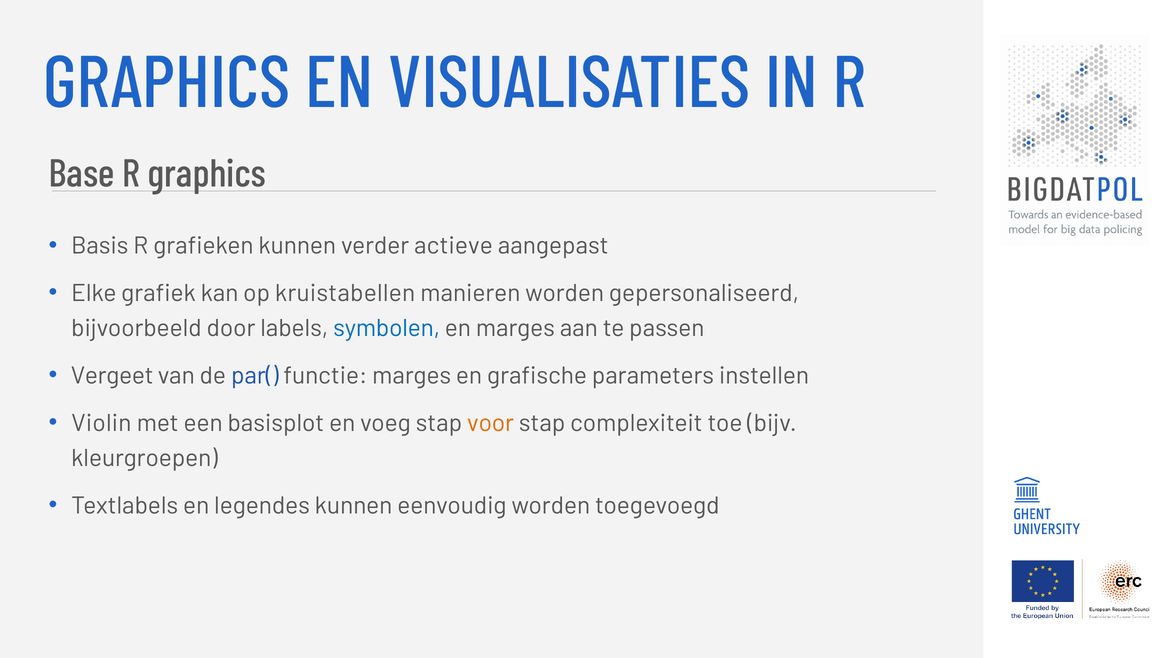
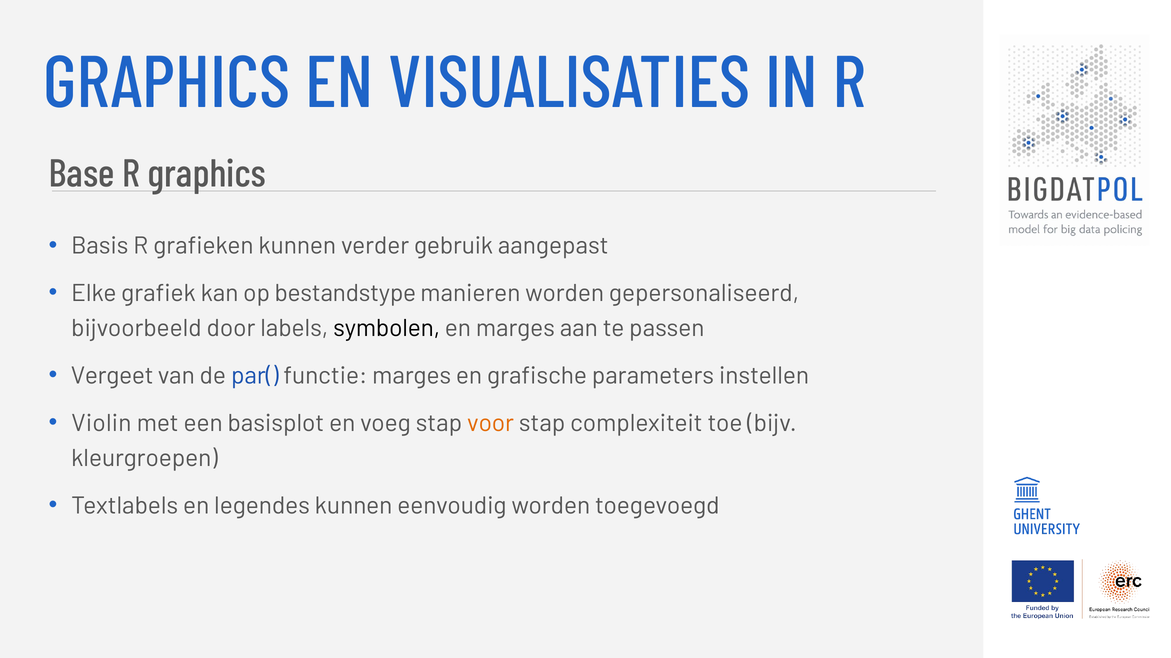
actieve: actieve -> gebruik
kruistabellen: kruistabellen -> bestandstype
symbolen colour: blue -> black
